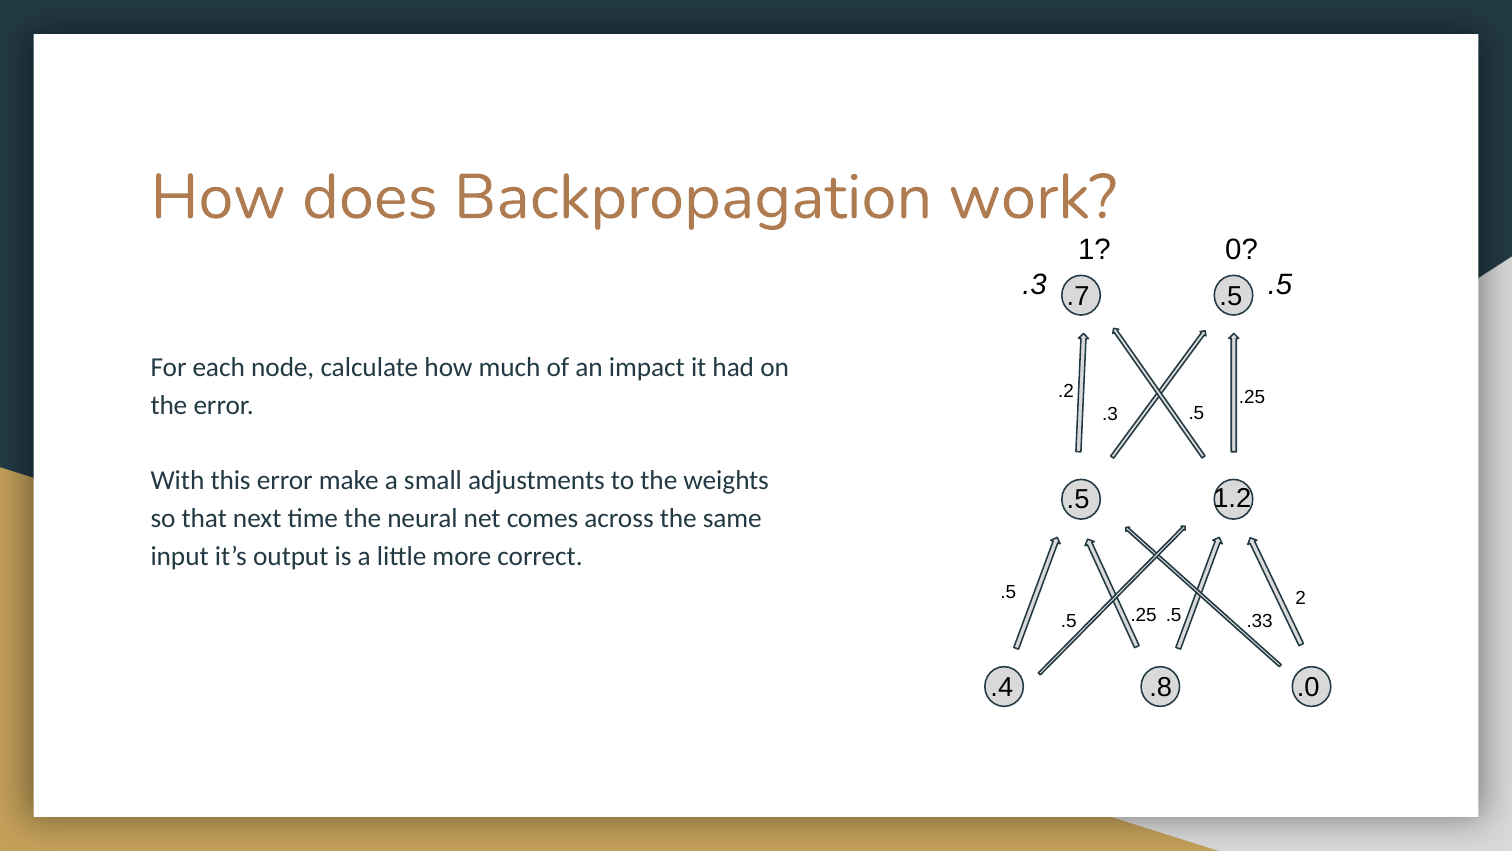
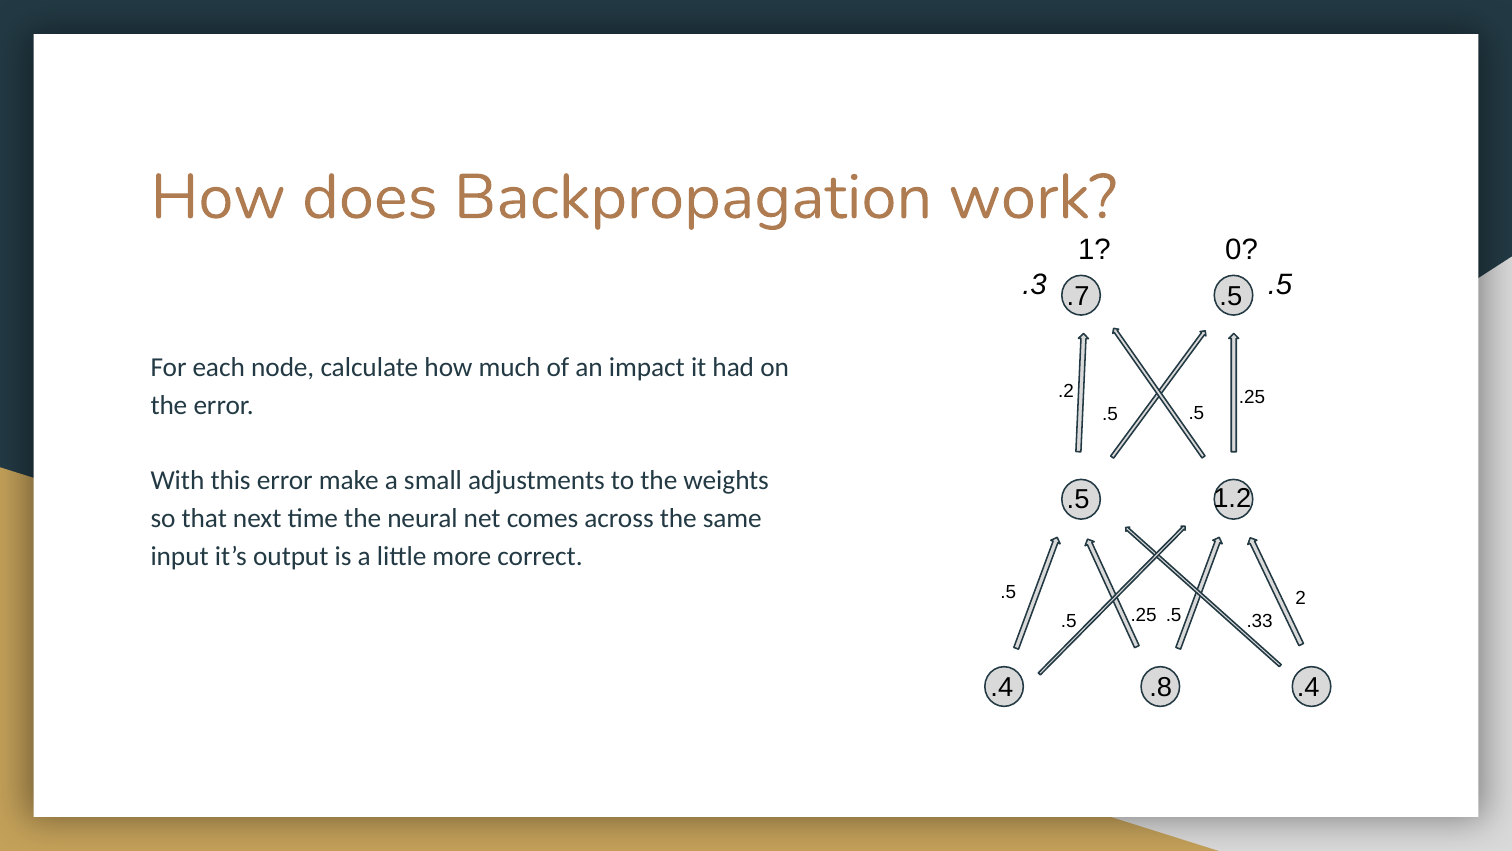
.3 at (1110, 414): .3 -> .5
.8 .0: .0 -> .4
